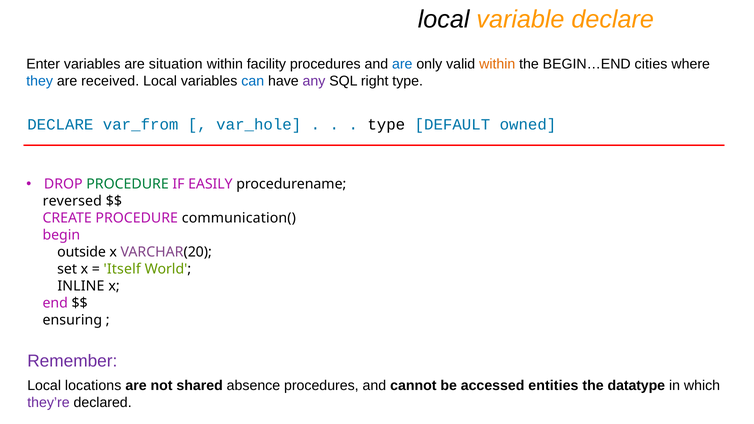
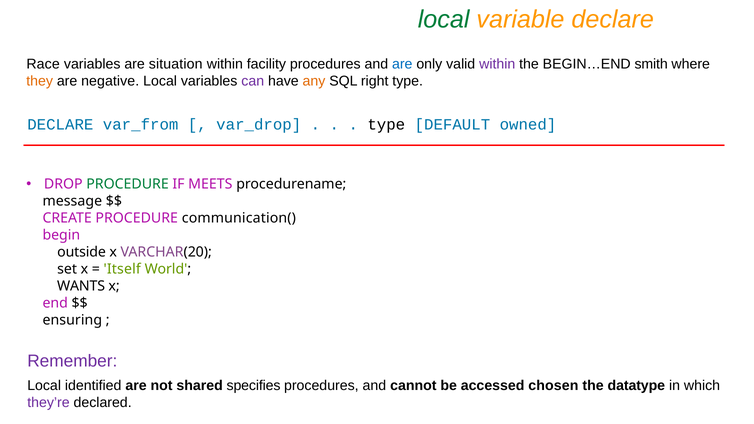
local at (444, 20) colour: black -> green
Enter: Enter -> Race
within at (497, 64) colour: orange -> purple
cities: cities -> smith
they colour: blue -> orange
received: received -> negative
can colour: blue -> purple
any colour: purple -> orange
var_hole: var_hole -> var_drop
EASILY: EASILY -> MEETS
reversed: reversed -> message
INLINE: INLINE -> WANTS
locations: locations -> identified
absence: absence -> specifies
entities: entities -> chosen
